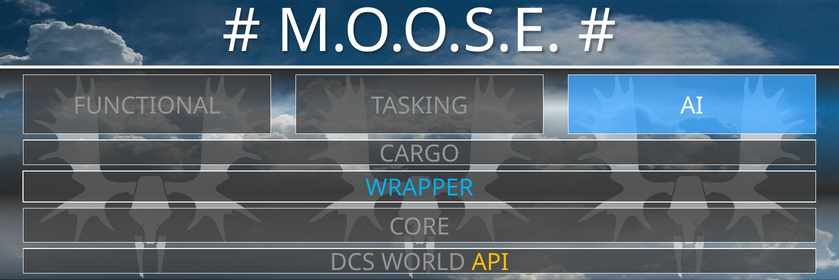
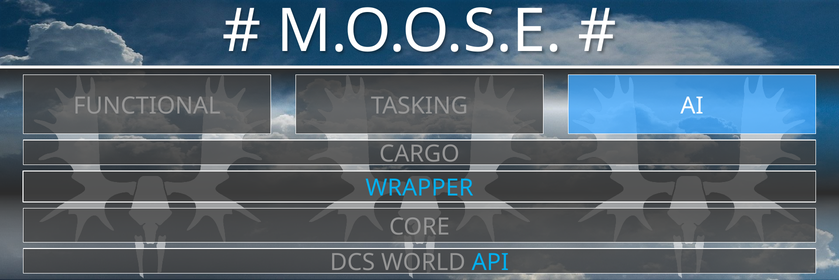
API colour: yellow -> light blue
